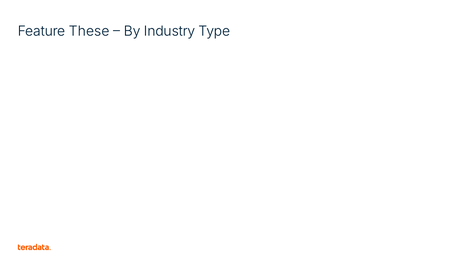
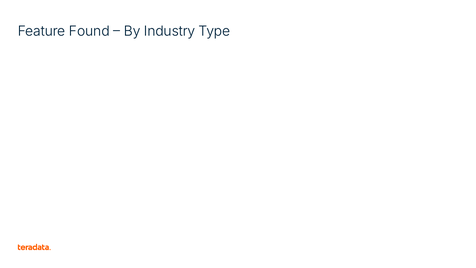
These: These -> Found
